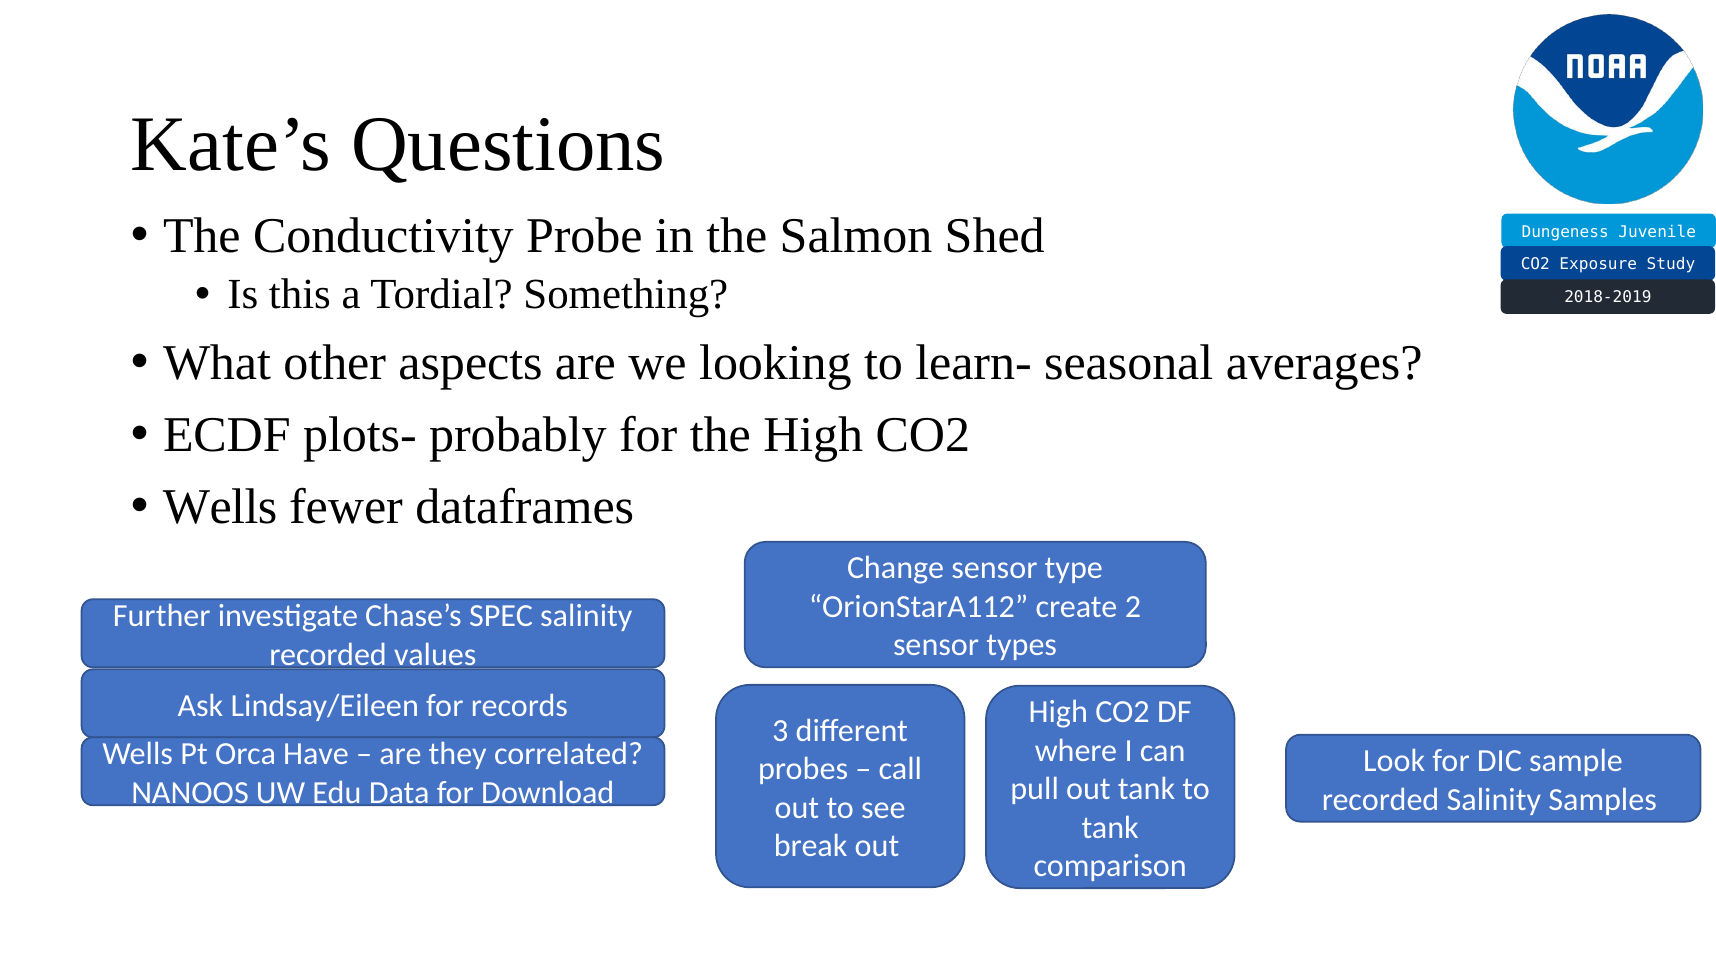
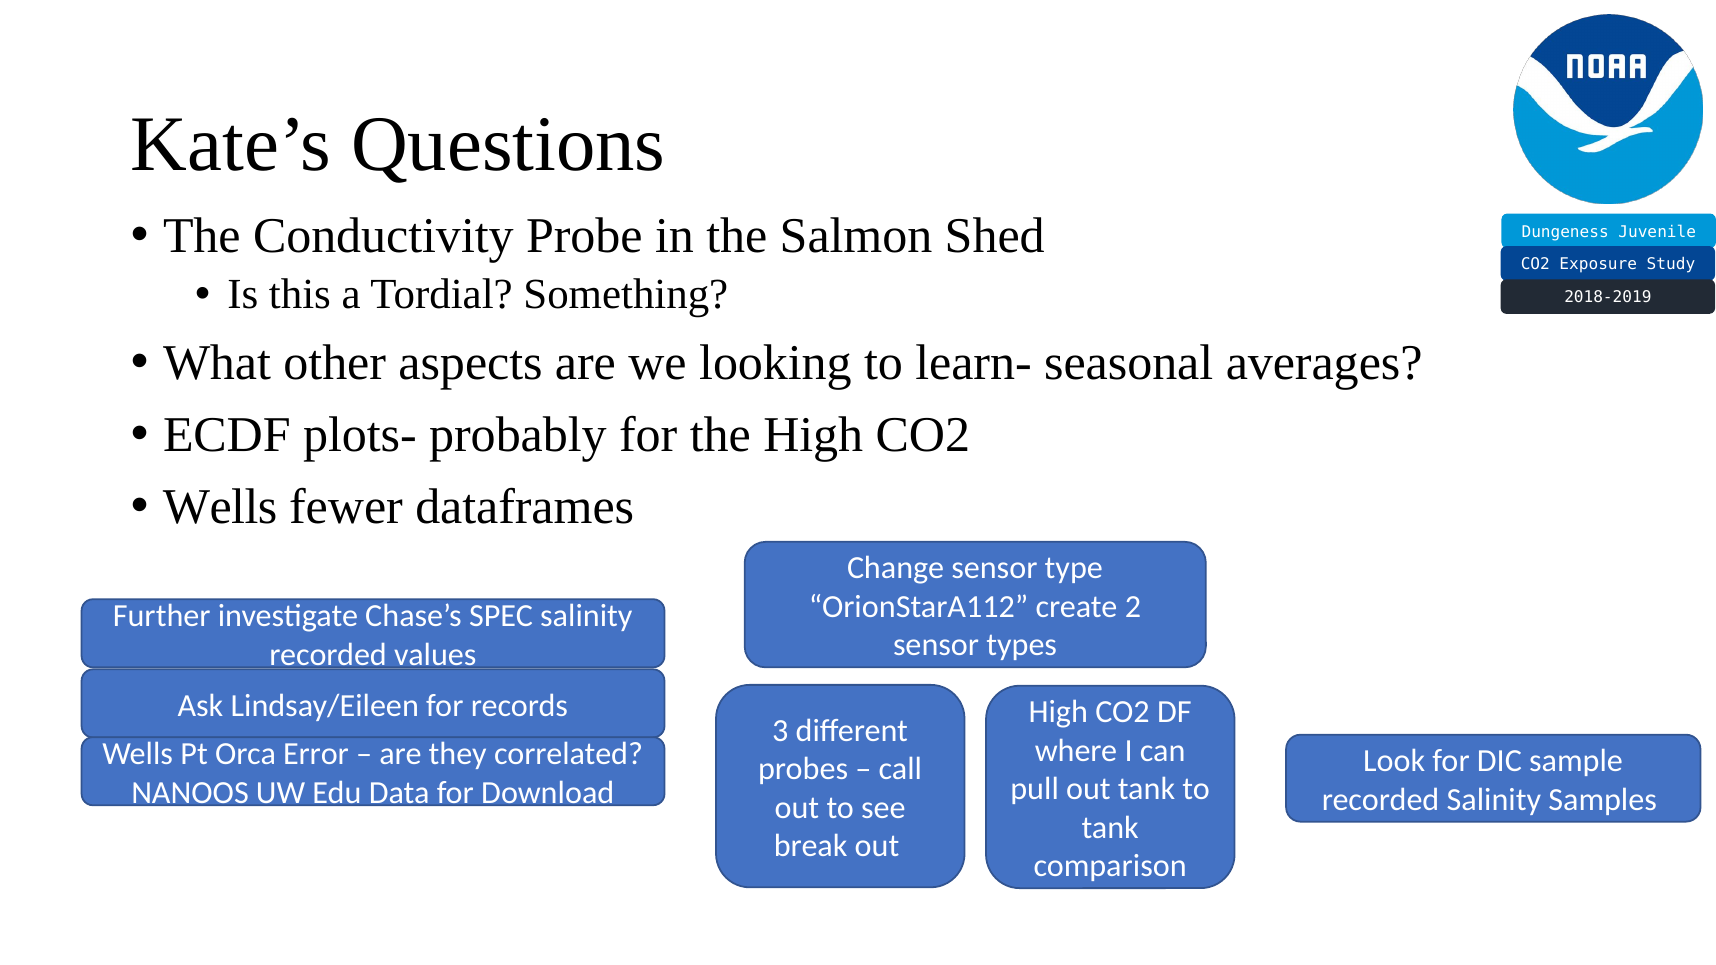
Have: Have -> Error
